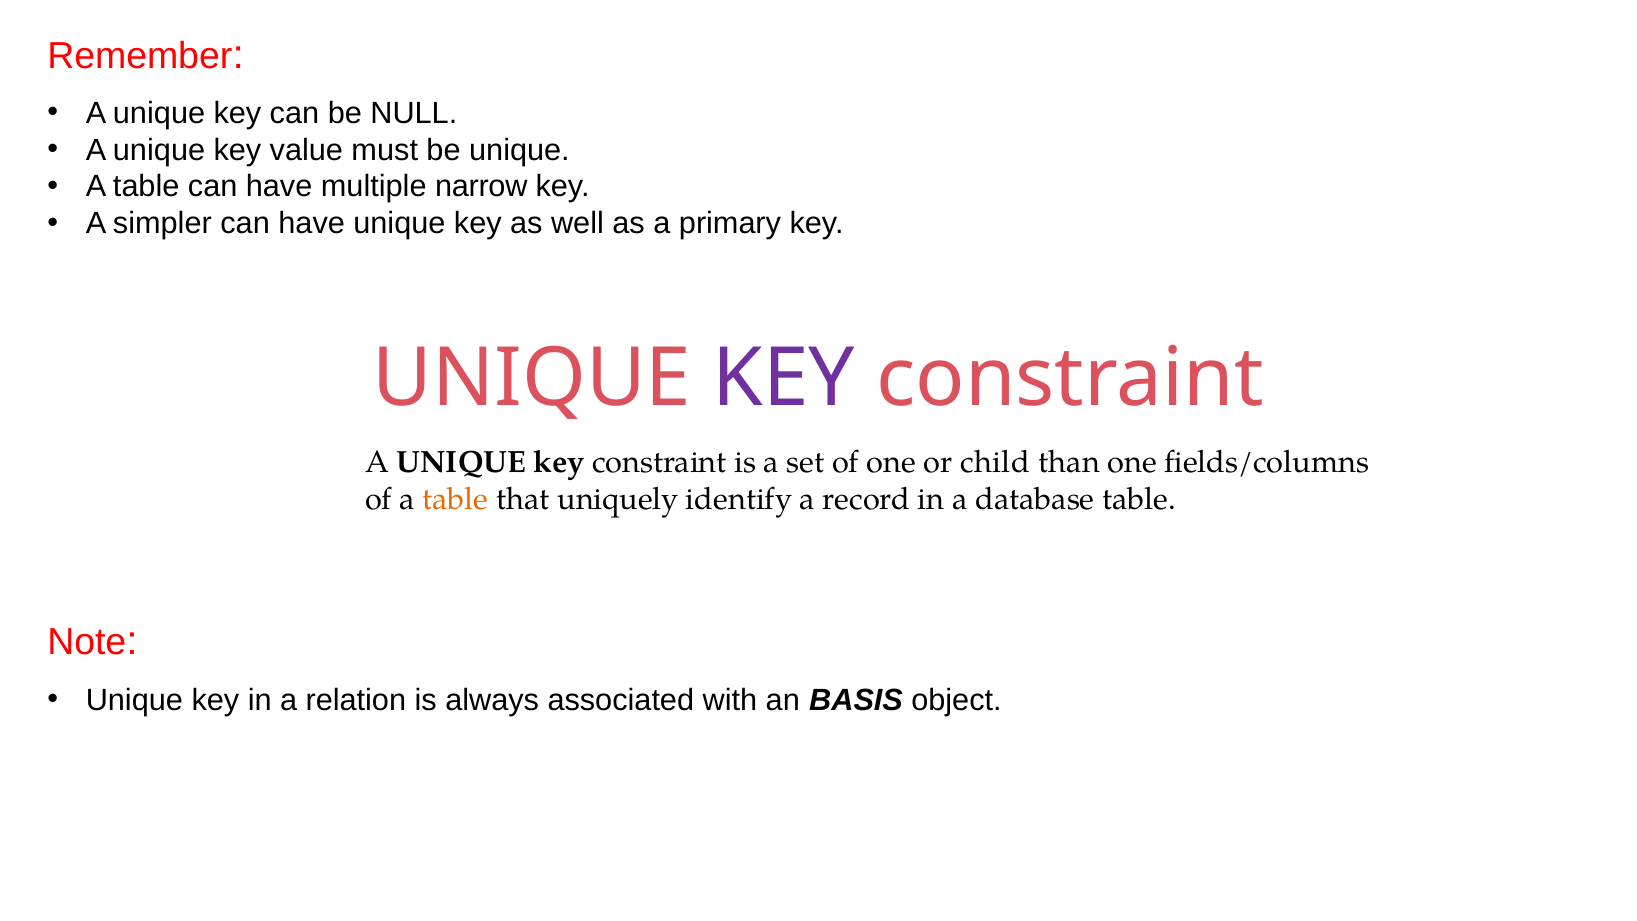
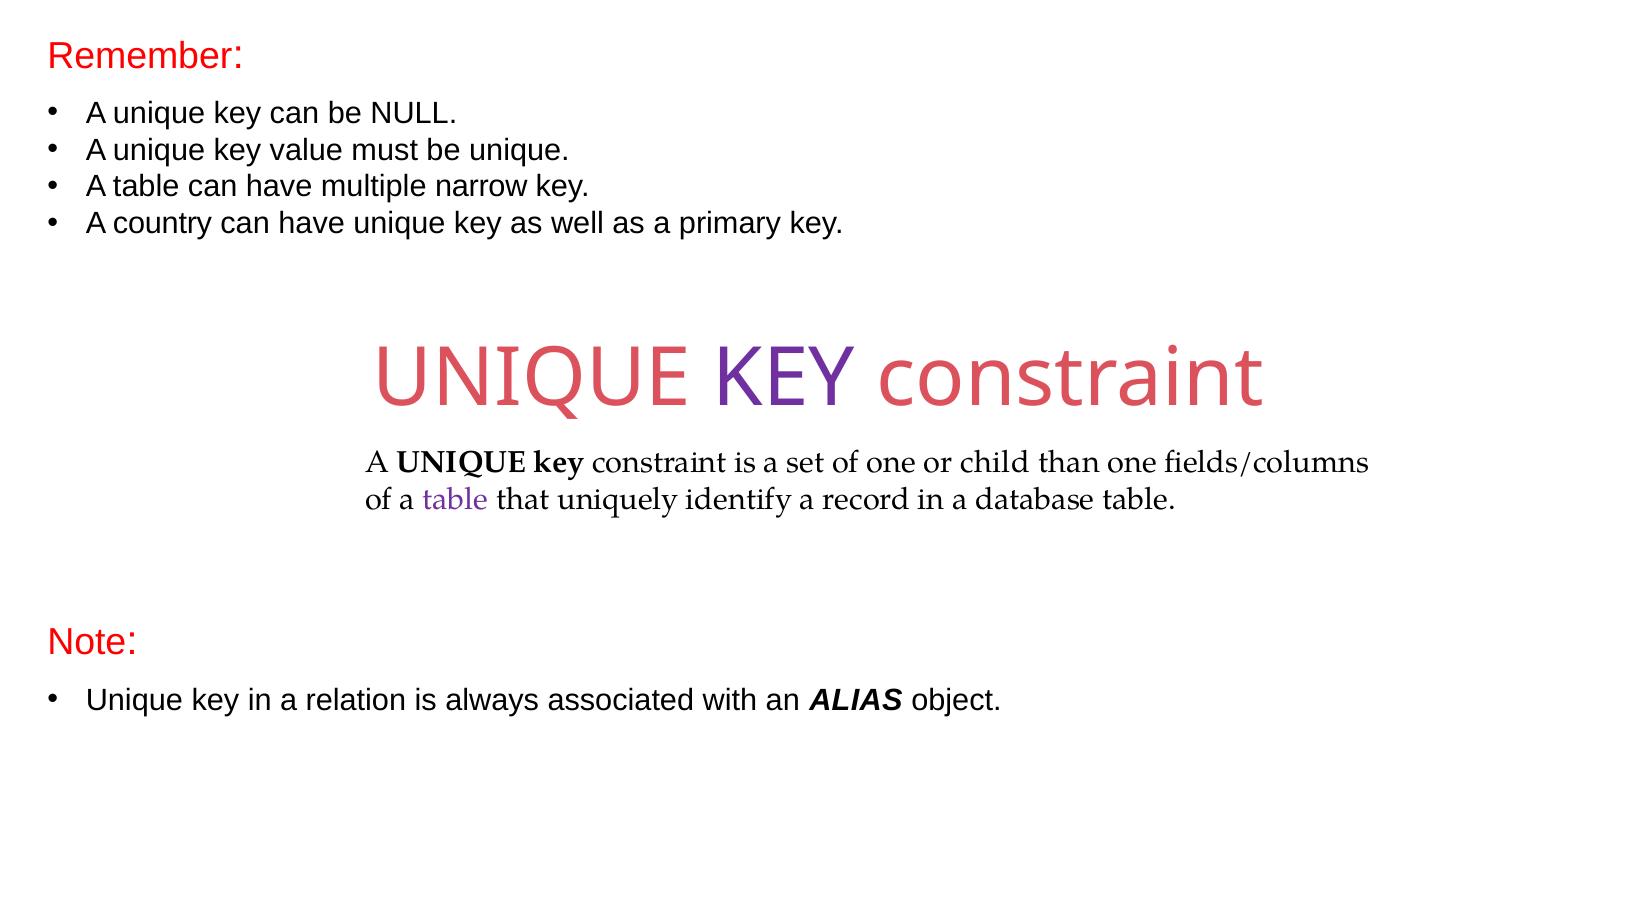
simpler: simpler -> country
table at (456, 499) colour: orange -> purple
BASIS: BASIS -> ALIAS
